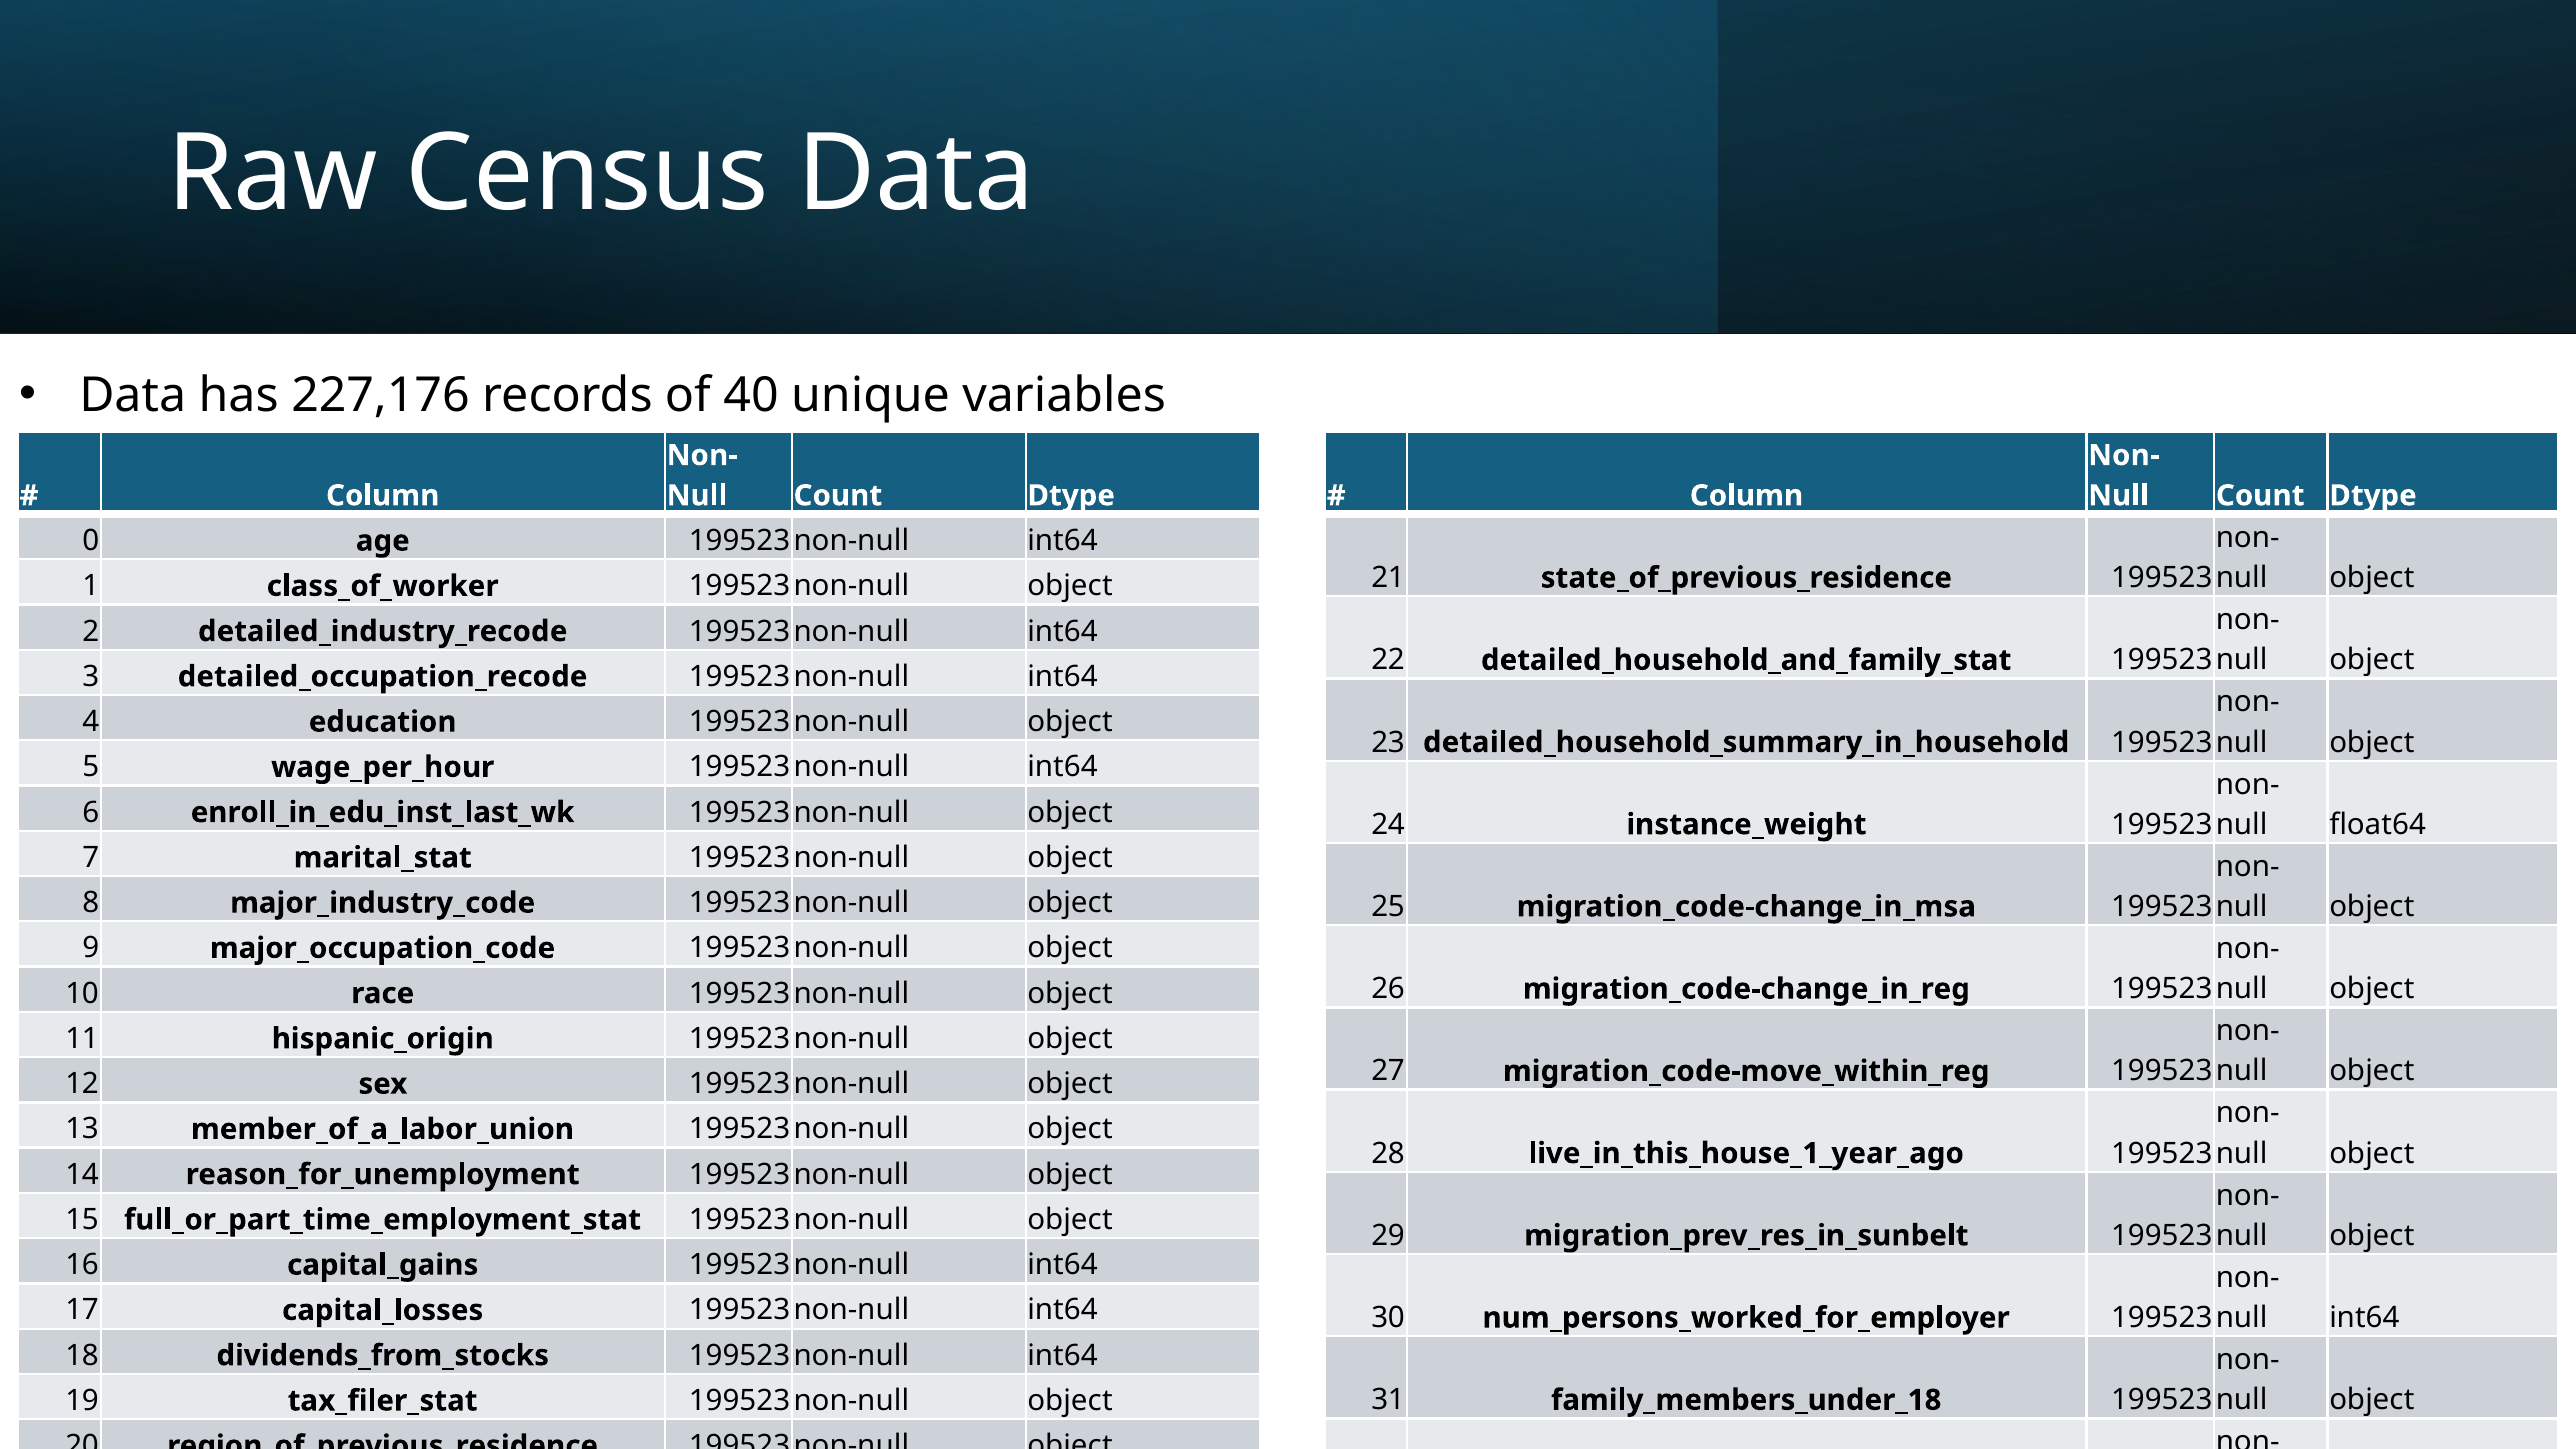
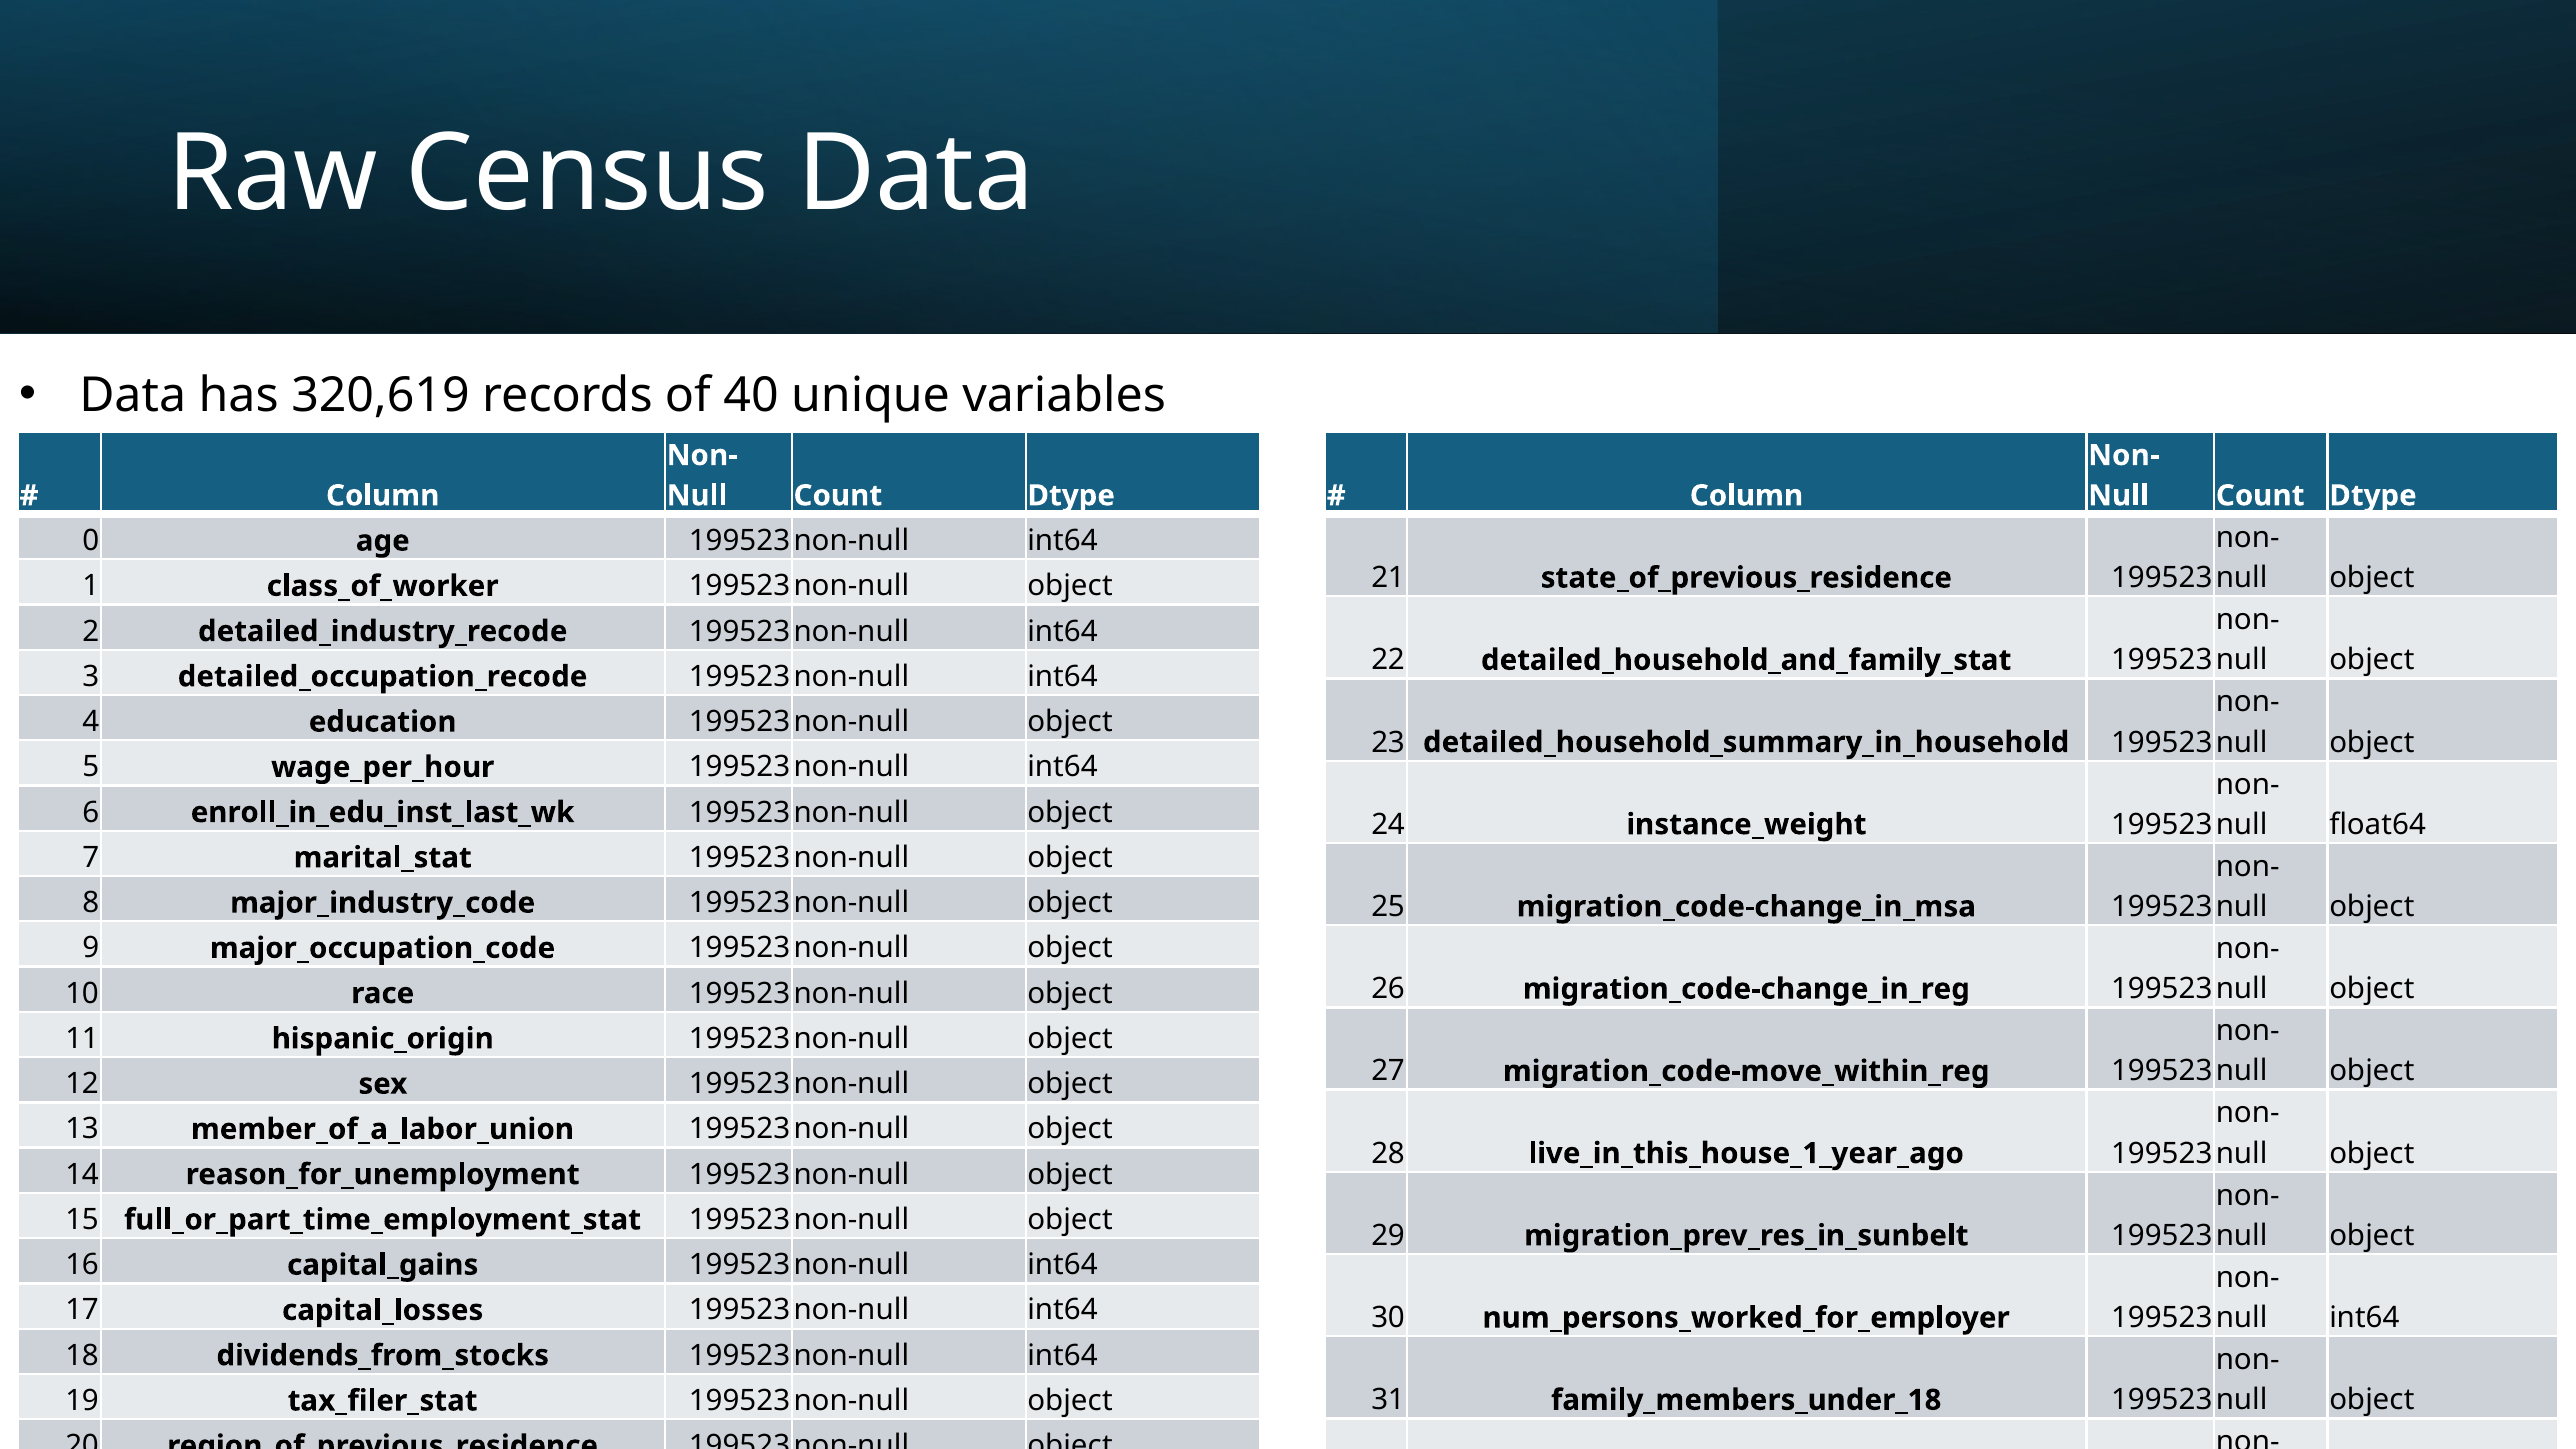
227,176: 227,176 -> 320,619
